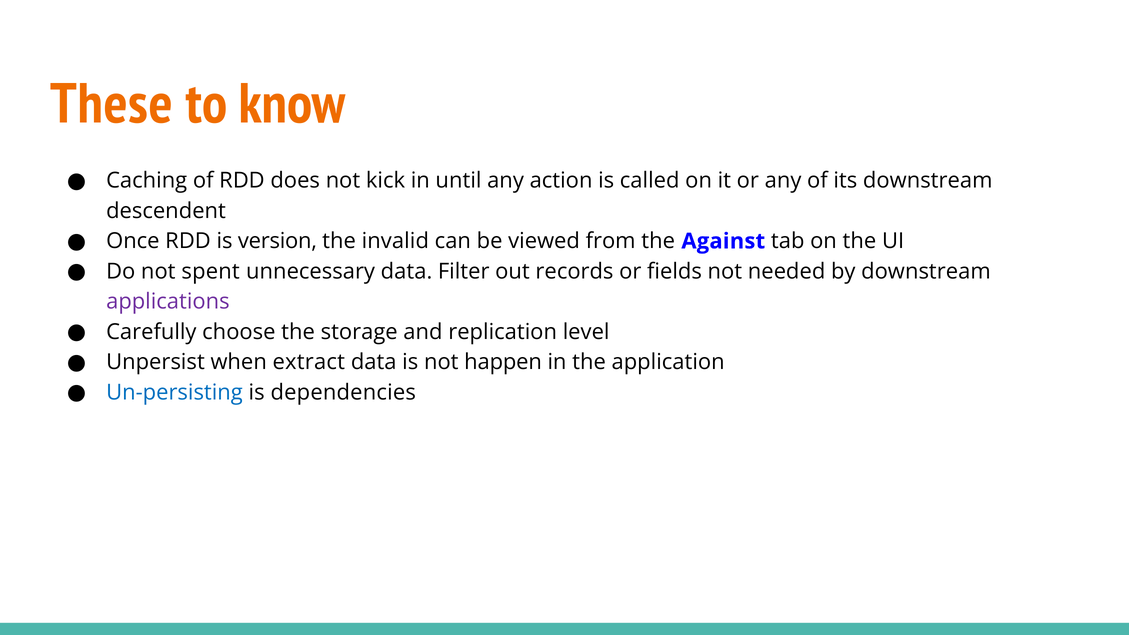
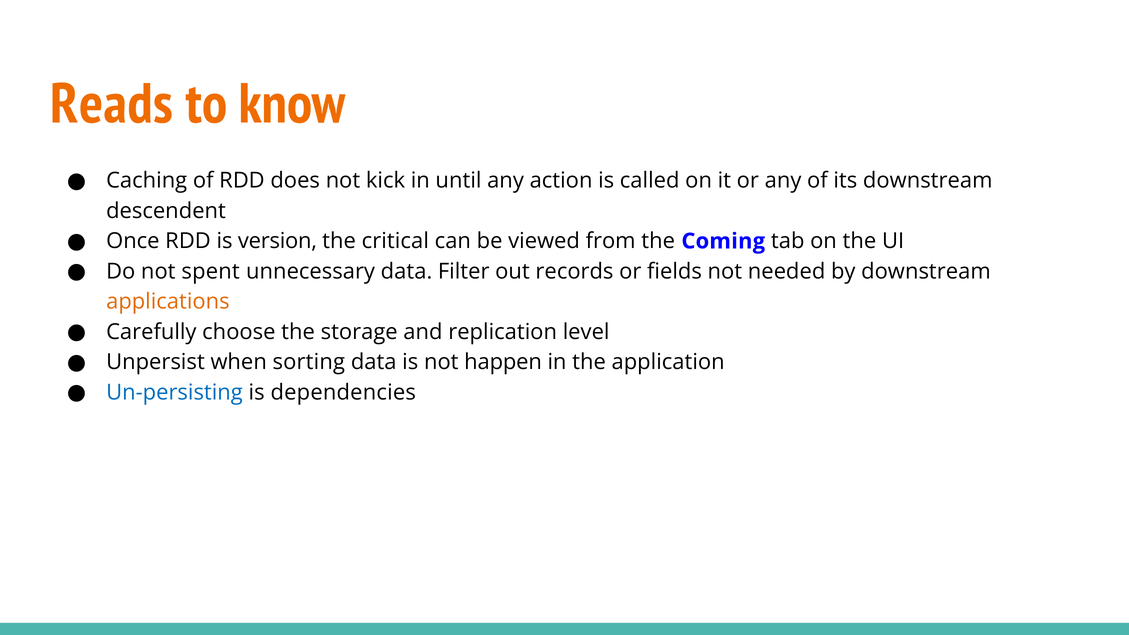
These: These -> Reads
invalid: invalid -> critical
Against: Against -> Coming
applications colour: purple -> orange
extract: extract -> sorting
